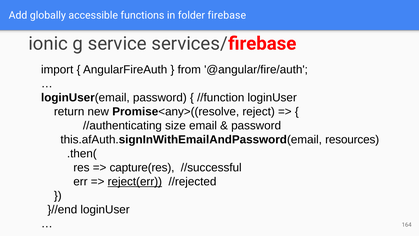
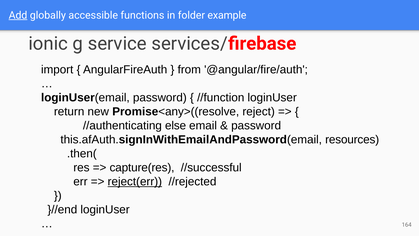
Add underline: none -> present
firebase: firebase -> example
size: size -> else
